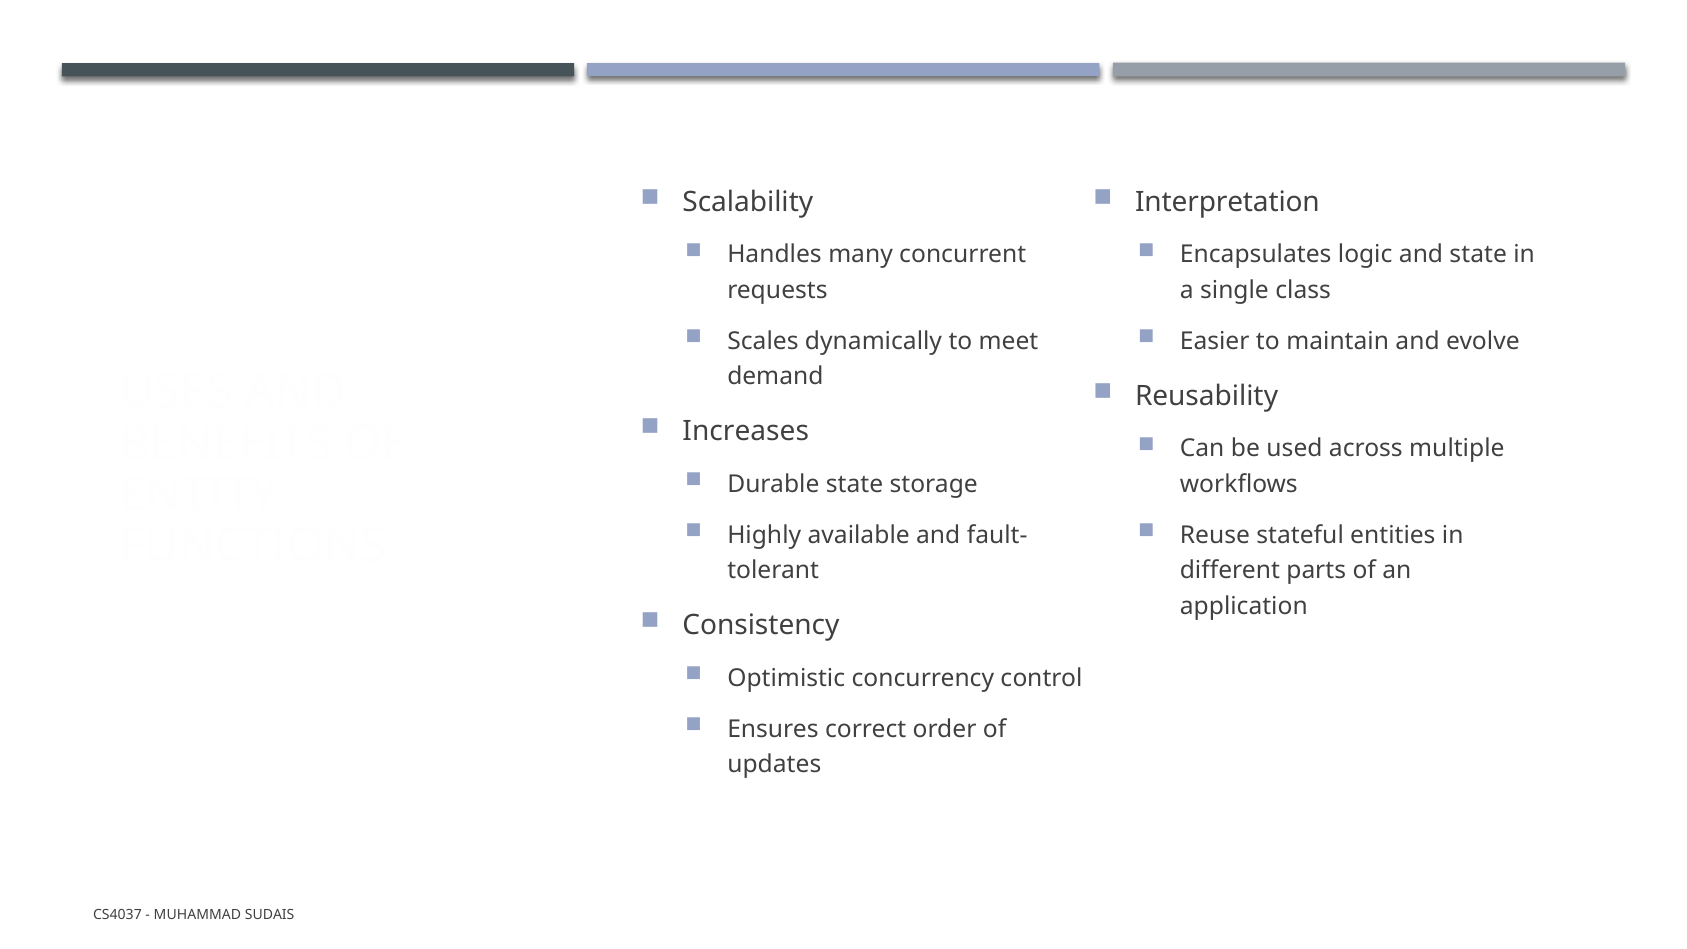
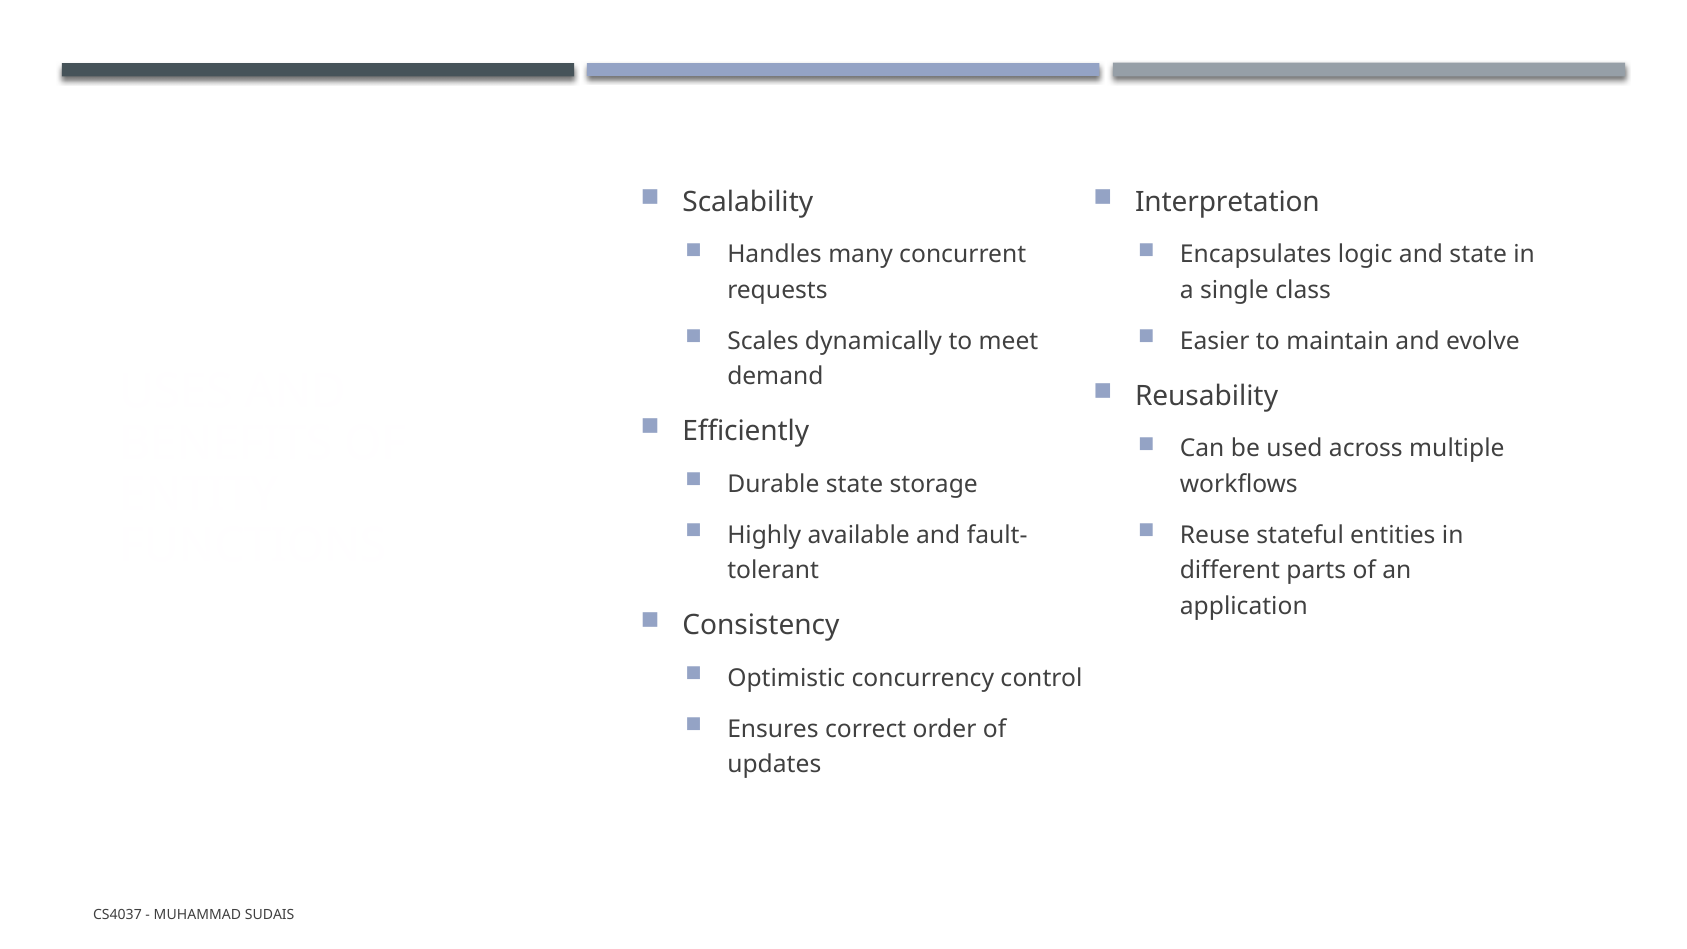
Increases: Increases -> Efficiently
